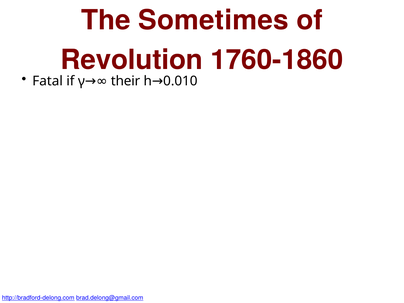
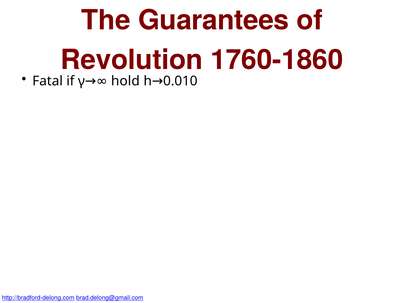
Sometimes: Sometimes -> Guarantees
their: their -> hold
